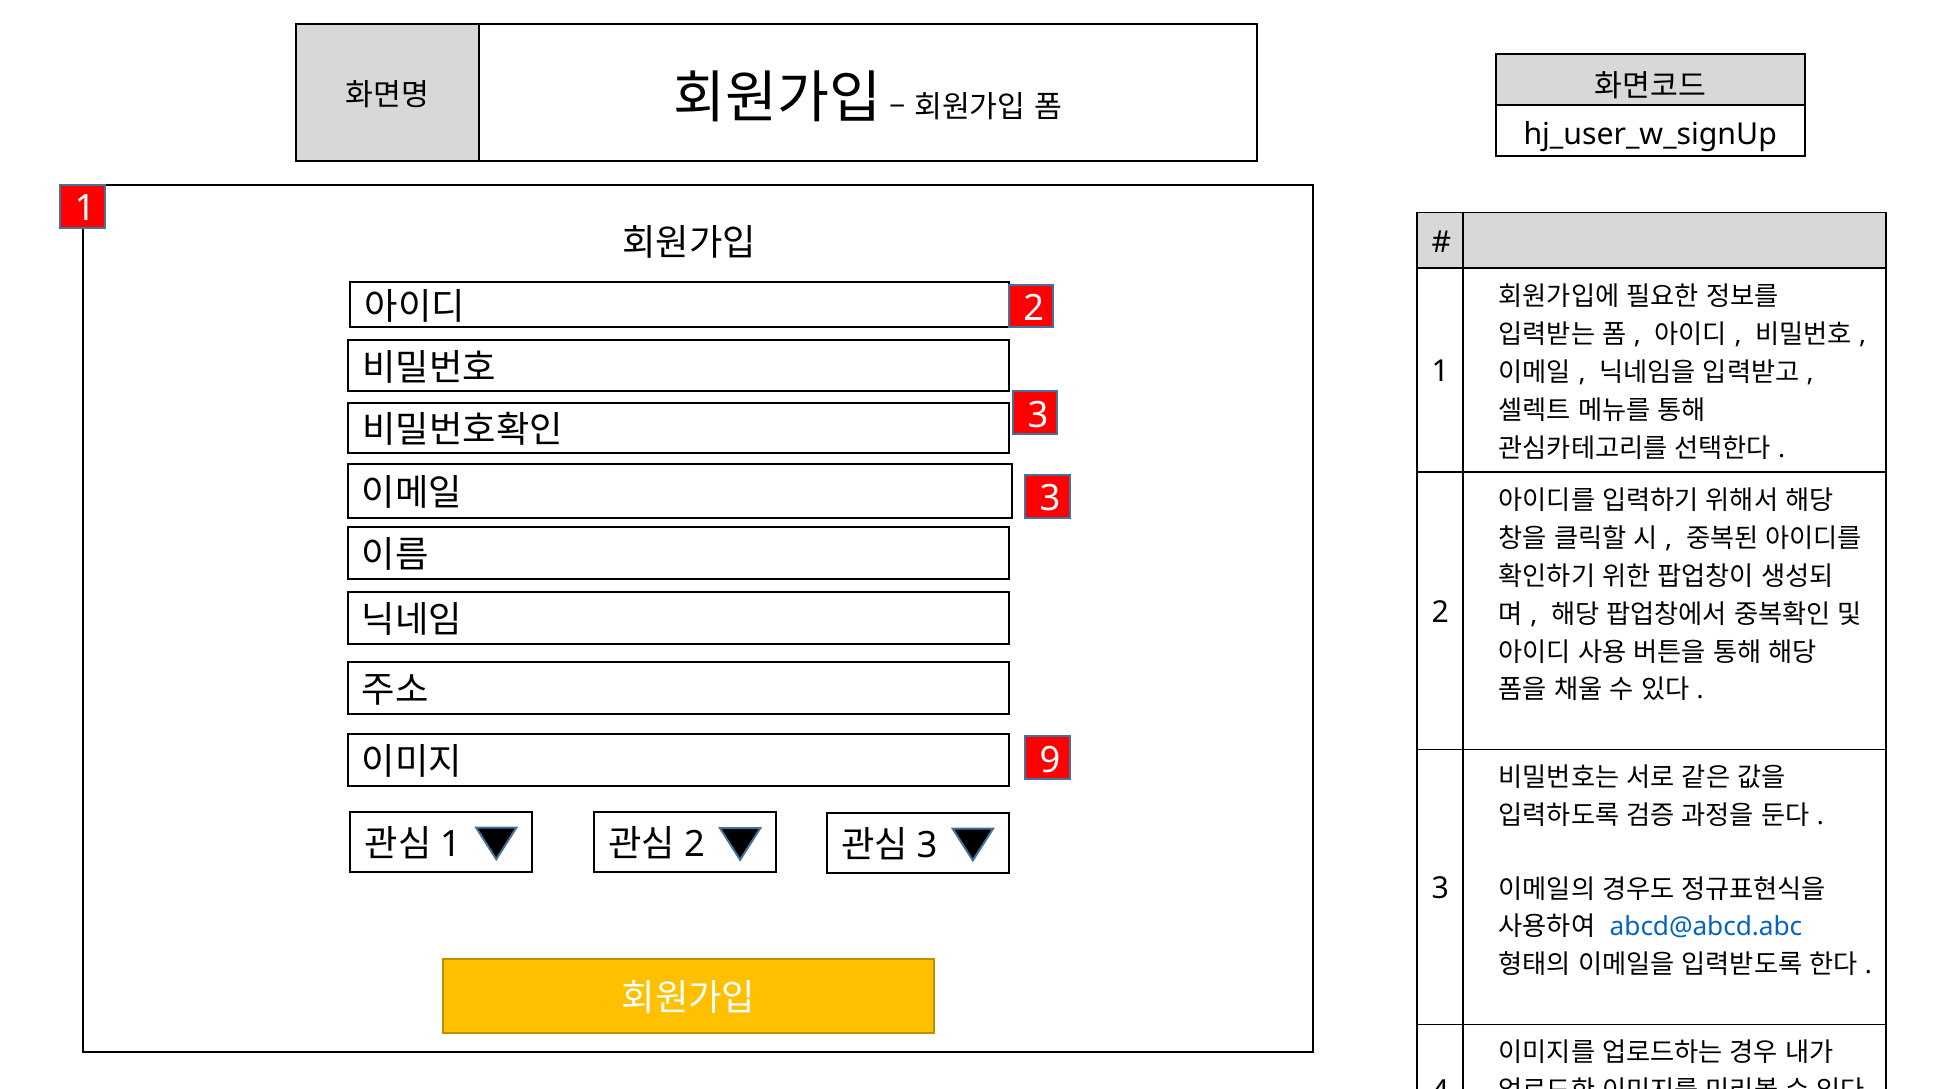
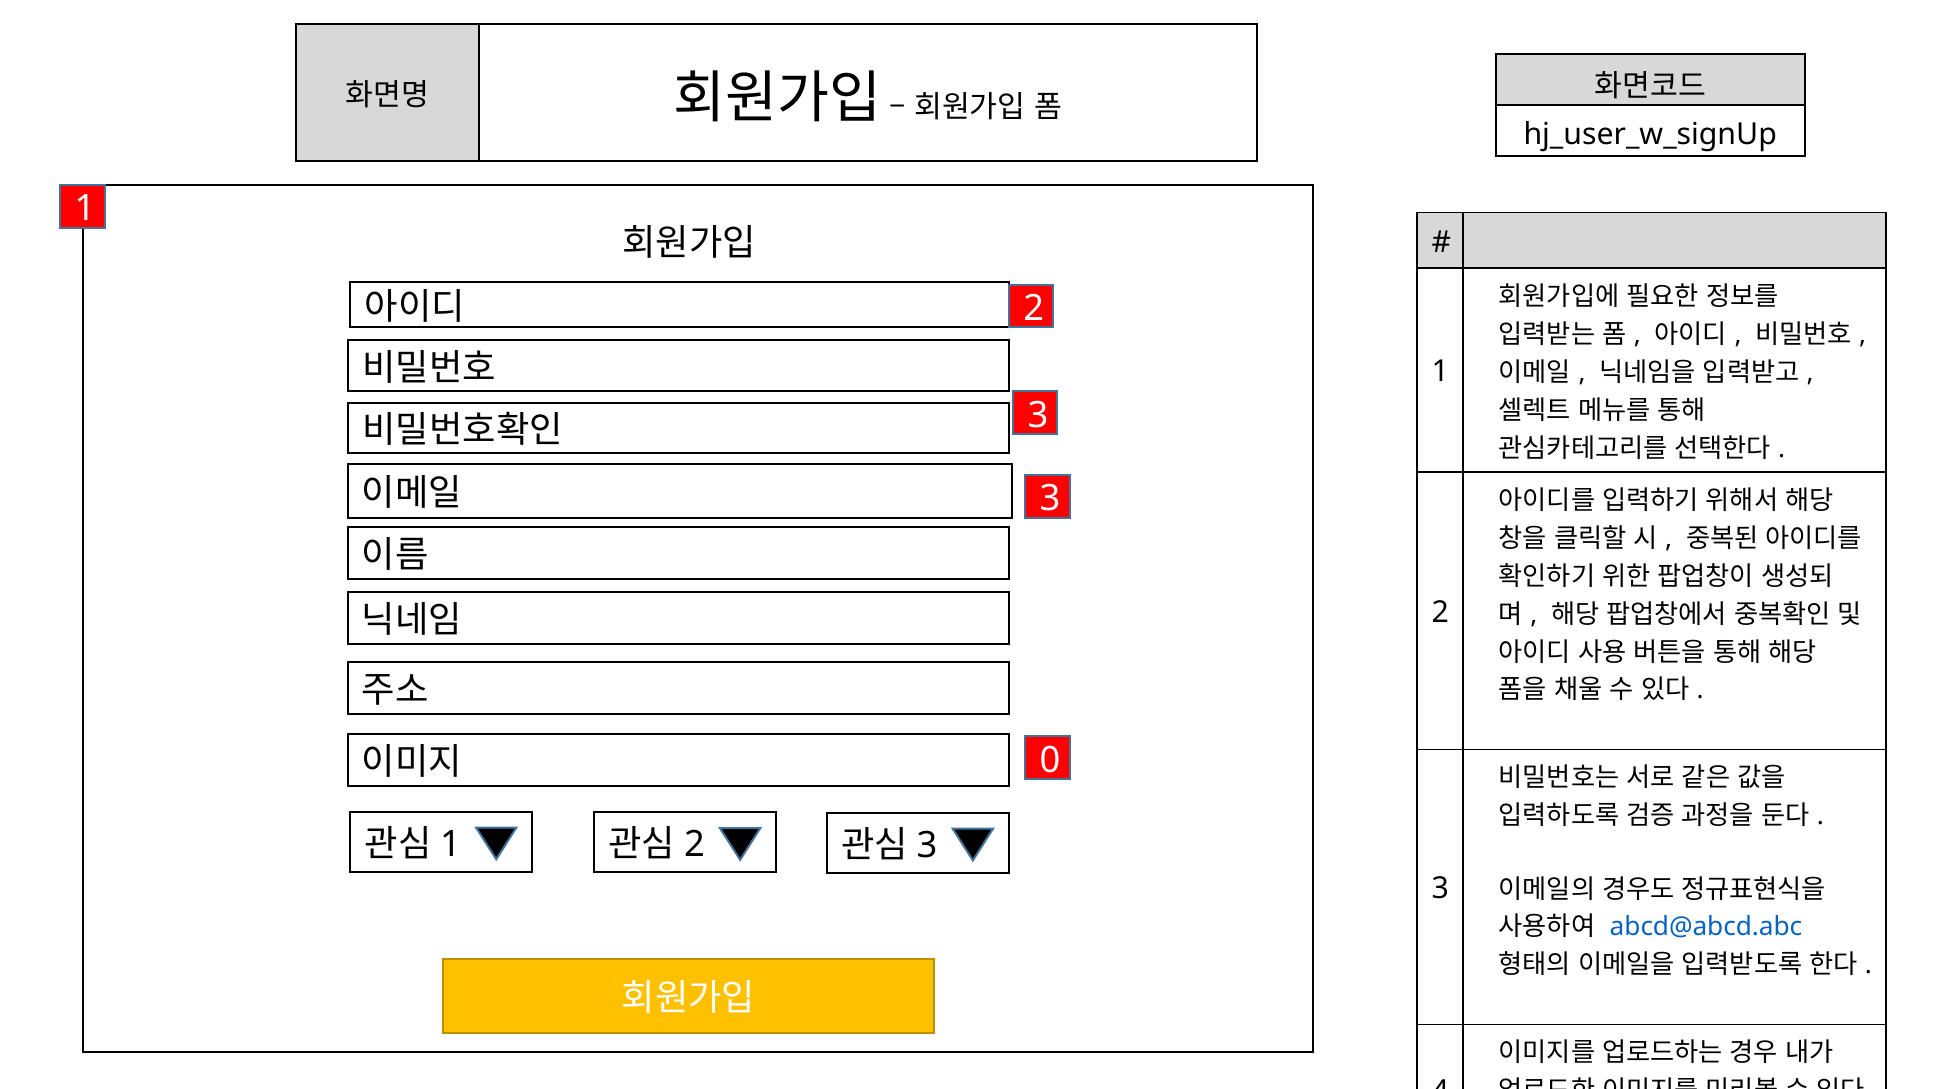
9: 9 -> 0
